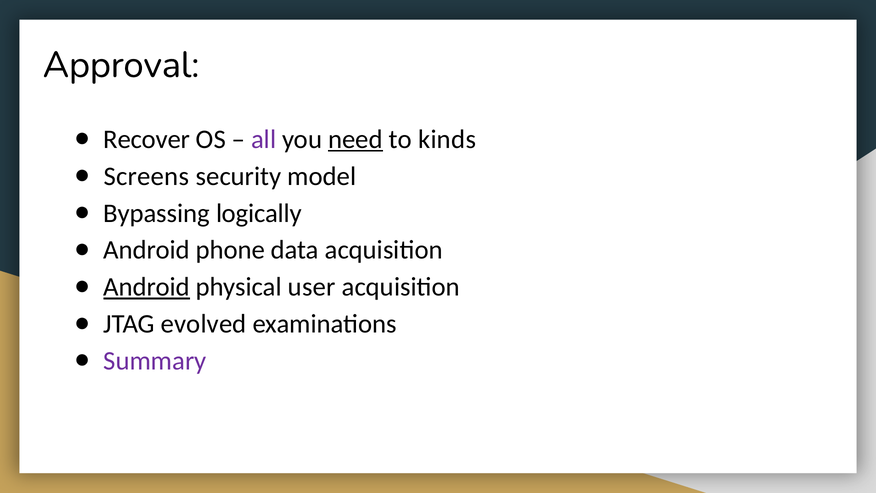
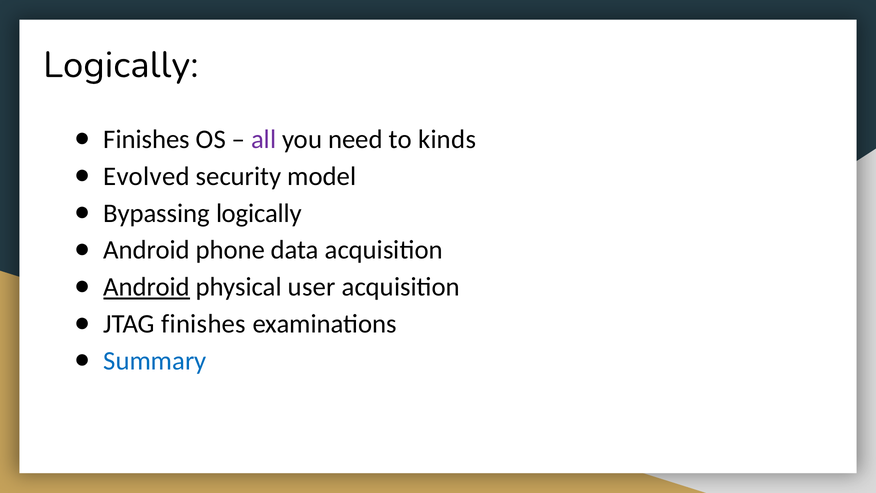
Approval at (121, 65): Approval -> Logically
Recover at (147, 139): Recover -> Finishes
need underline: present -> none
Screens: Screens -> Evolved
JTAG evolved: evolved -> finishes
Summary colour: purple -> blue
